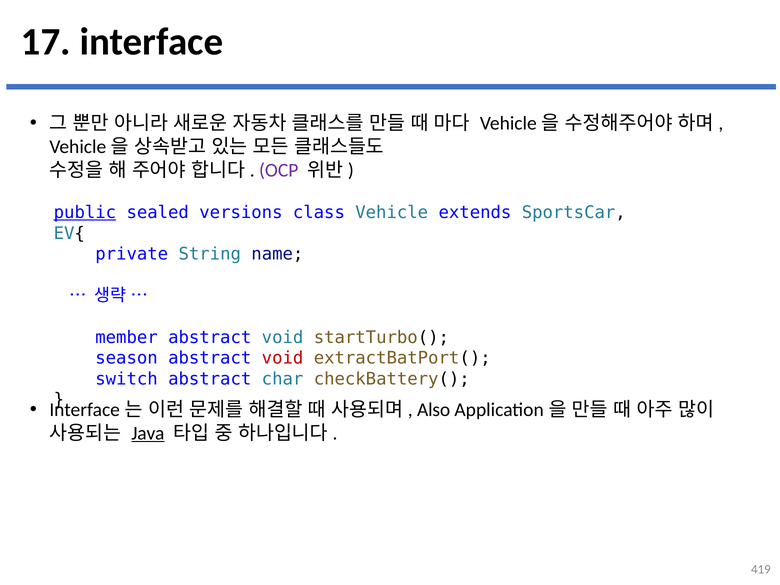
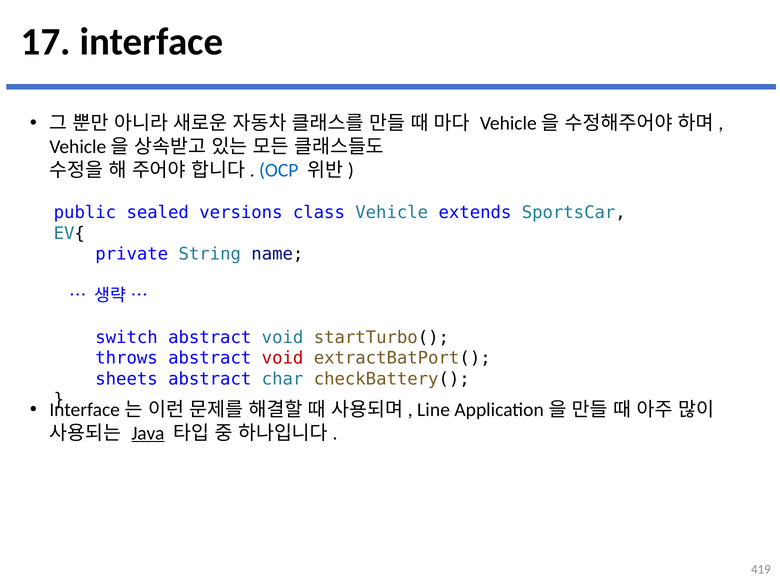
OCP colour: purple -> blue
public underline: present -> none
member: member -> switch
season: season -> throws
switch: switch -> sheets
Also: Also -> Line
